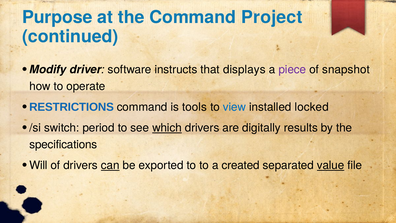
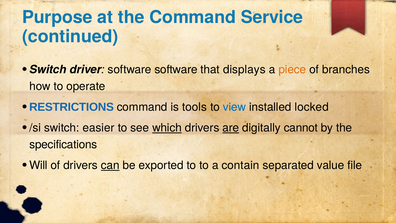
Project: Project -> Service
Modify at (48, 70): Modify -> Switch
software instructs: instructs -> software
piece colour: purple -> orange
snapshot: snapshot -> branches
period: period -> easier
are underline: none -> present
results: results -> cannot
created: created -> contain
value underline: present -> none
